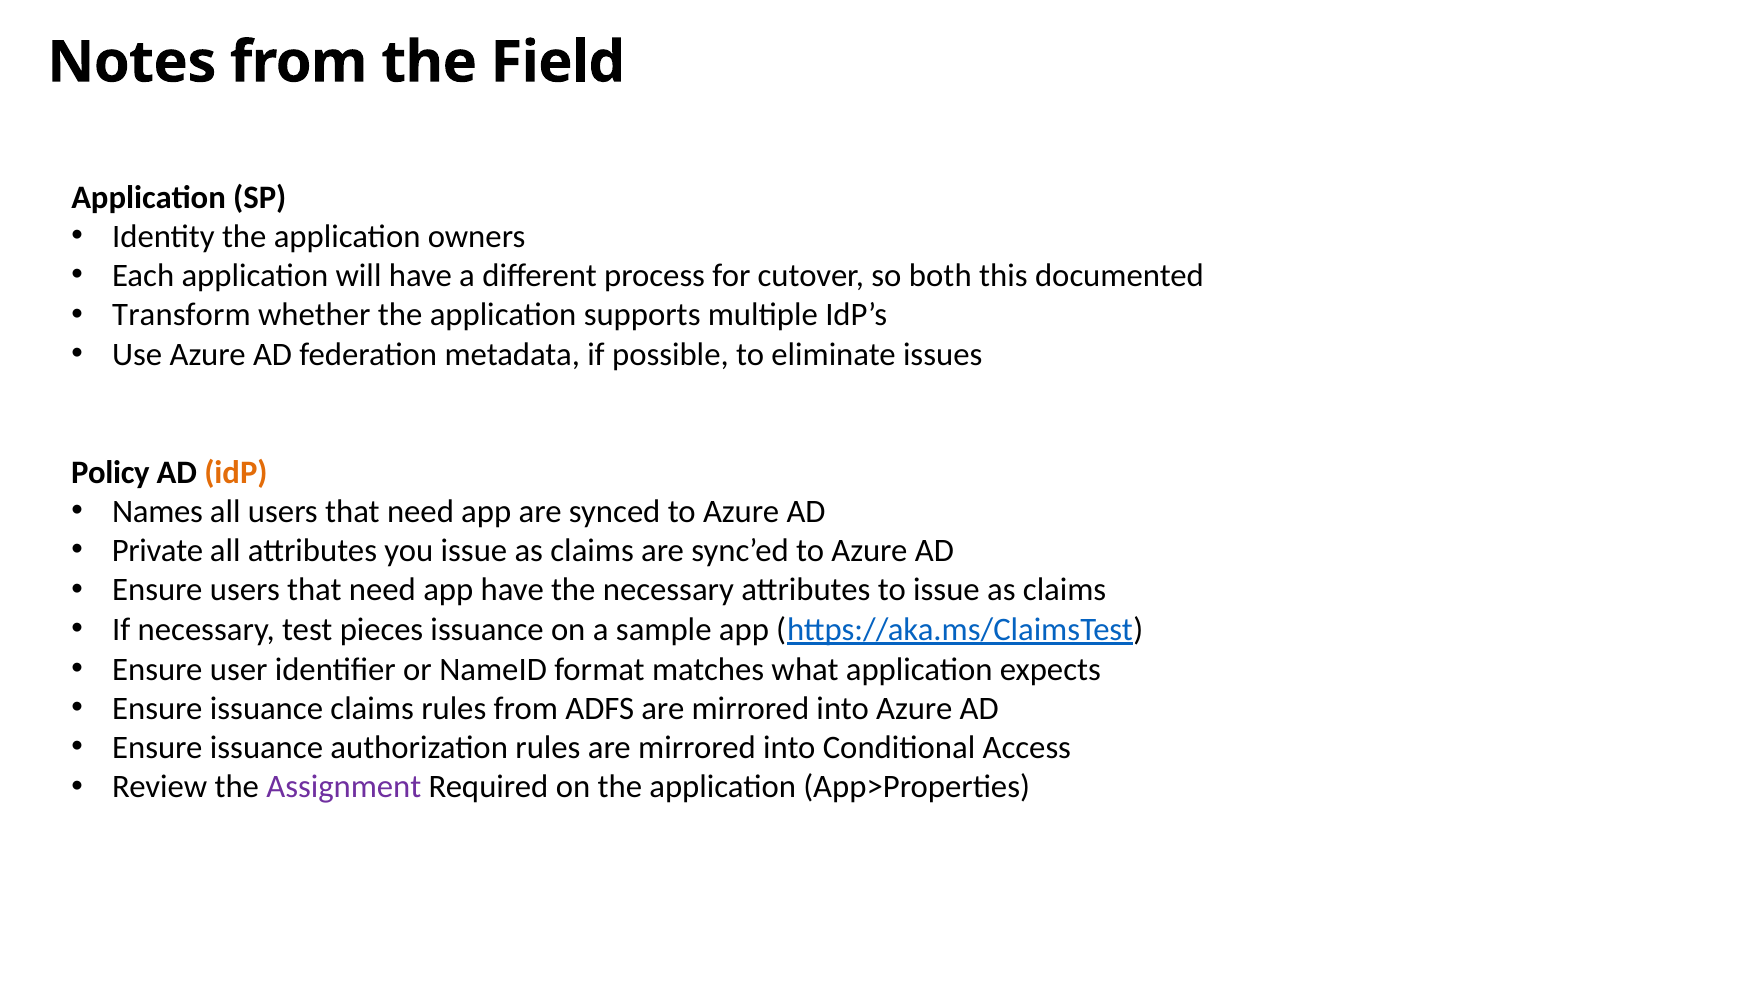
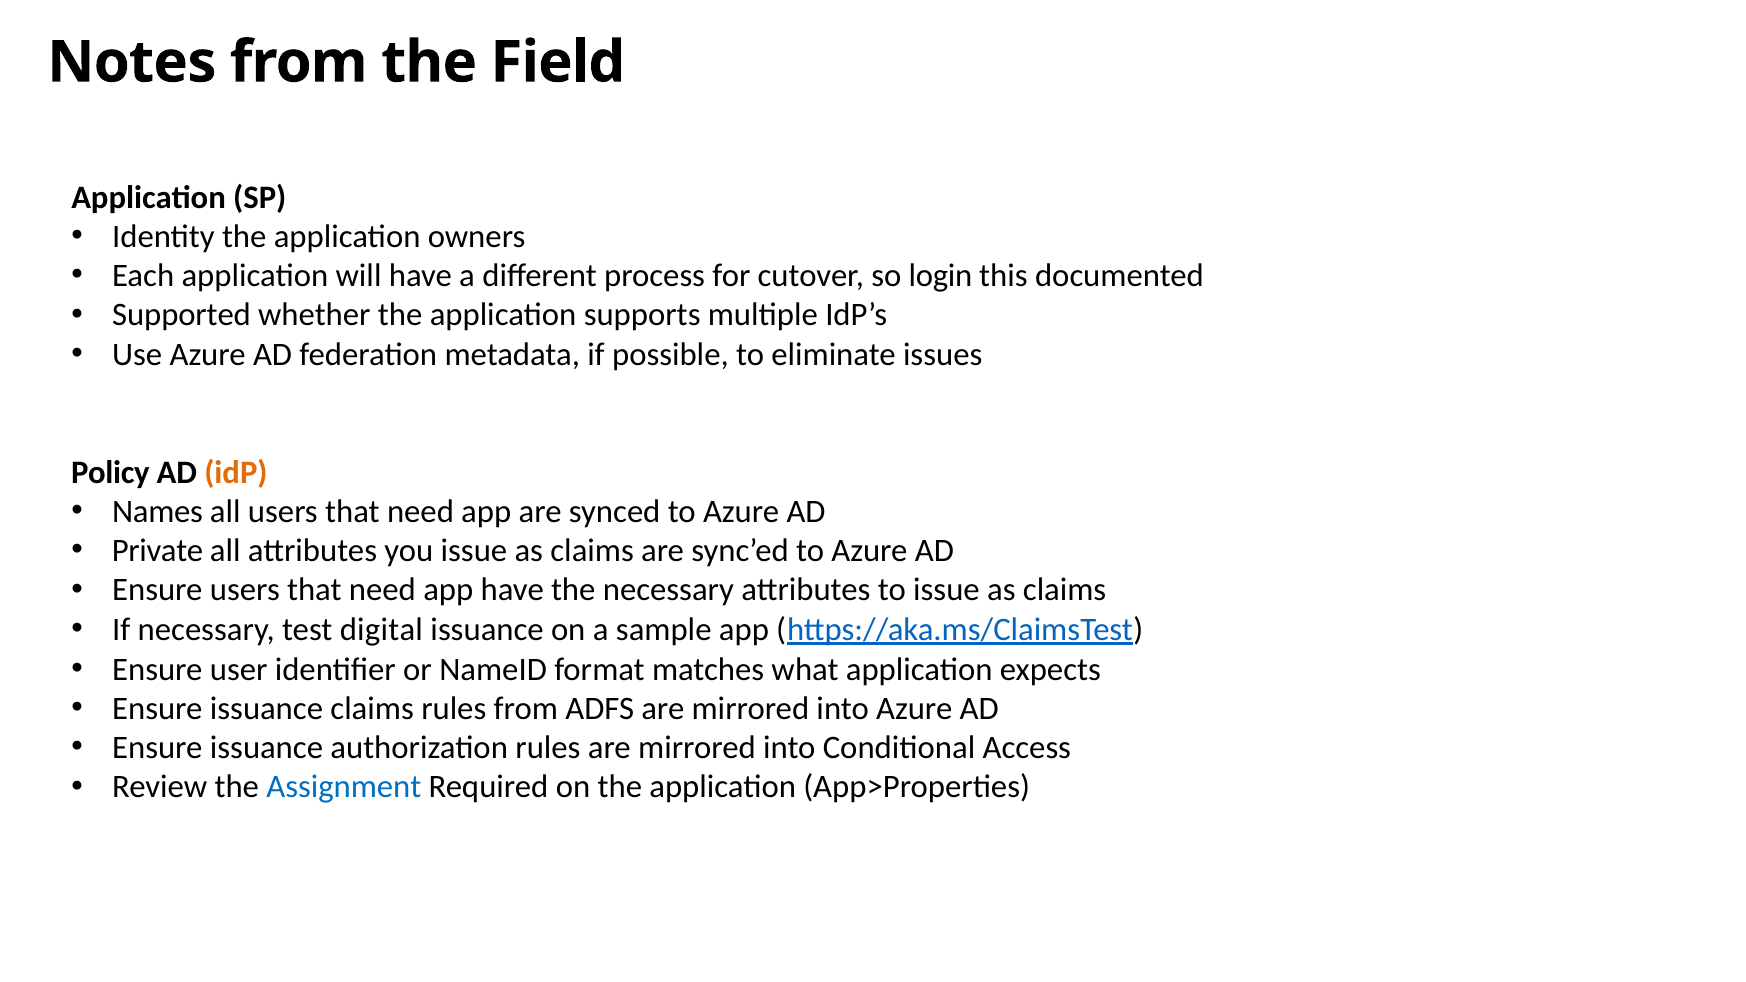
both: both -> login
Transform: Transform -> Supported
pieces: pieces -> digital
Assignment colour: purple -> blue
